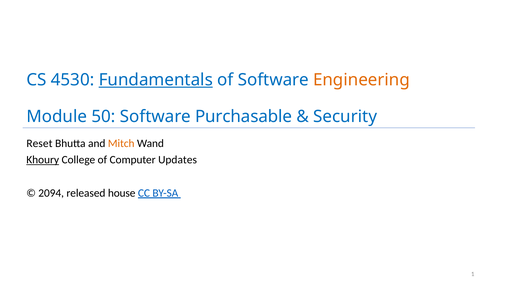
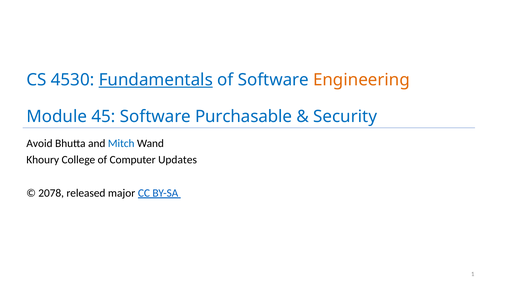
50: 50 -> 45
Reset: Reset -> Avoid
Mitch colour: orange -> blue
Khoury underline: present -> none
2094: 2094 -> 2078
house: house -> major
